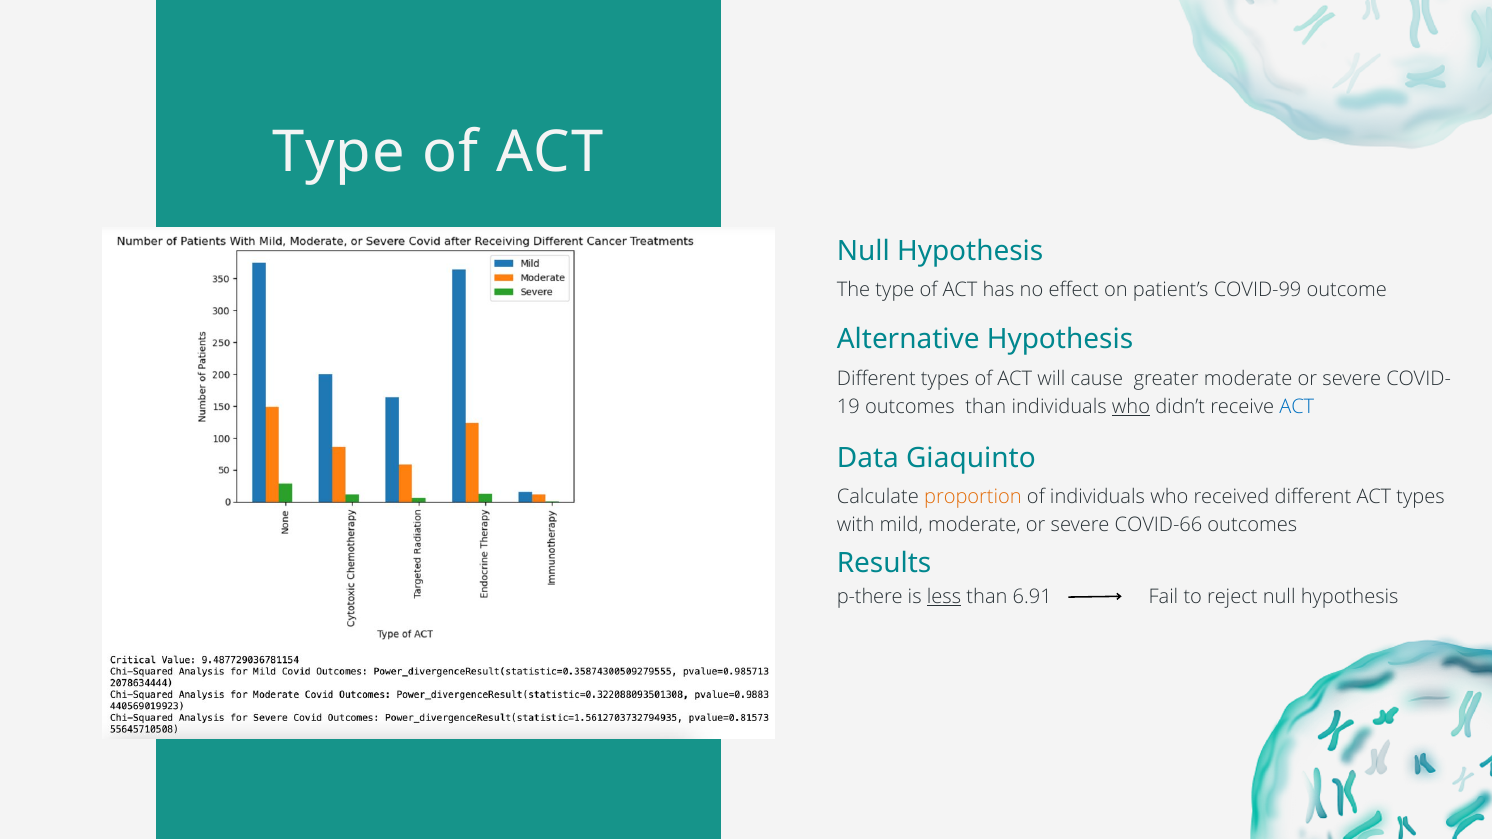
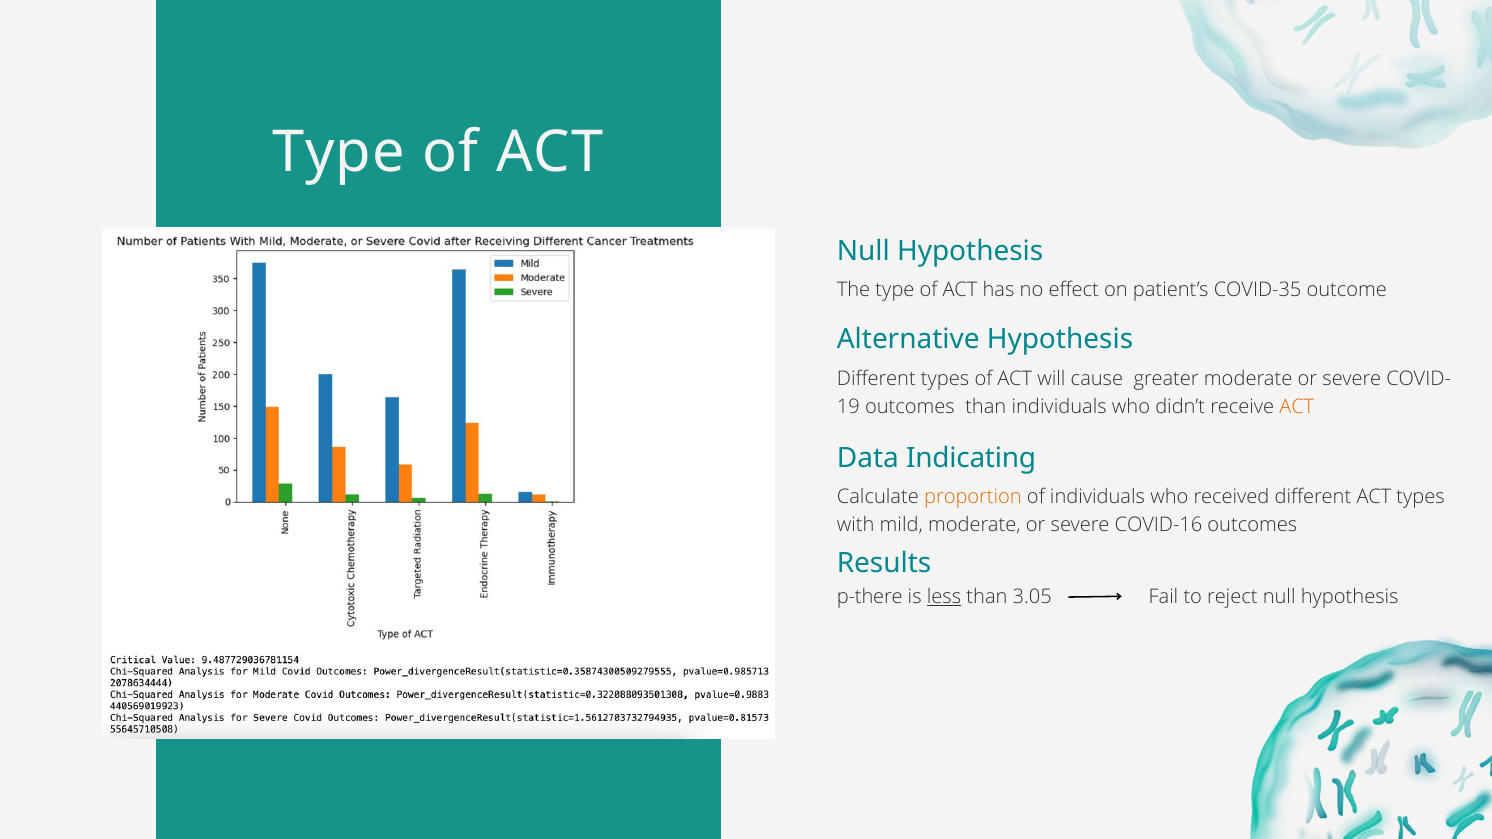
COVID-99: COVID-99 -> COVID-35
who at (1131, 407) underline: present -> none
ACT at (1297, 407) colour: blue -> orange
Giaquinto: Giaquinto -> Indicating
COVID-66: COVID-66 -> COVID-16
6.91: 6.91 -> 3.05
